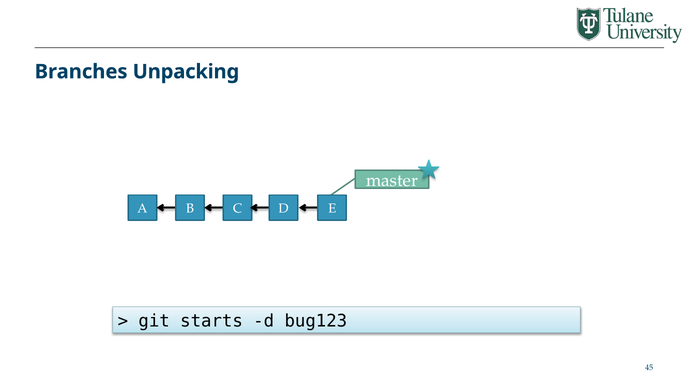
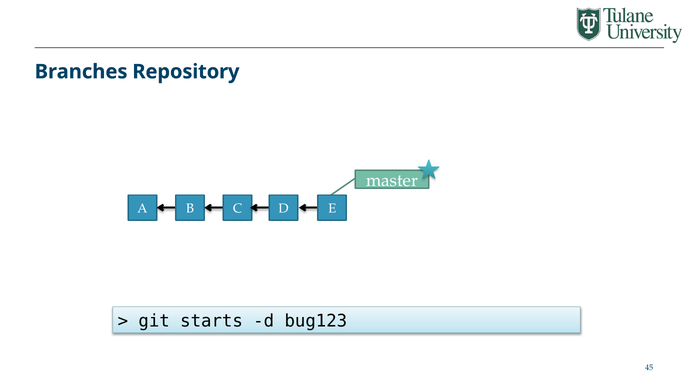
Unpacking: Unpacking -> Repository
